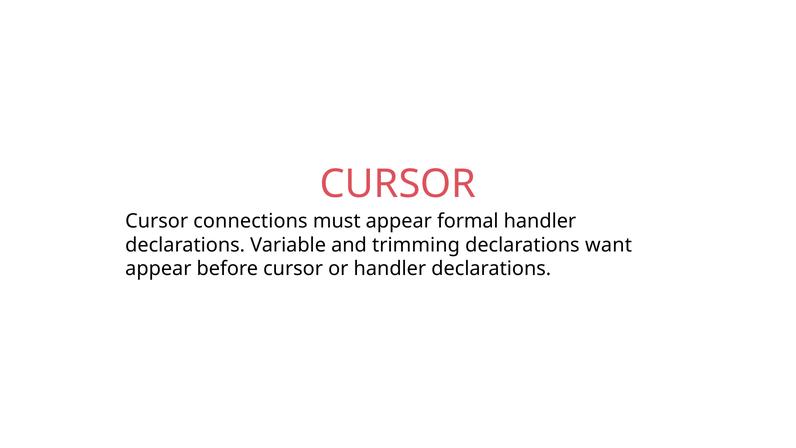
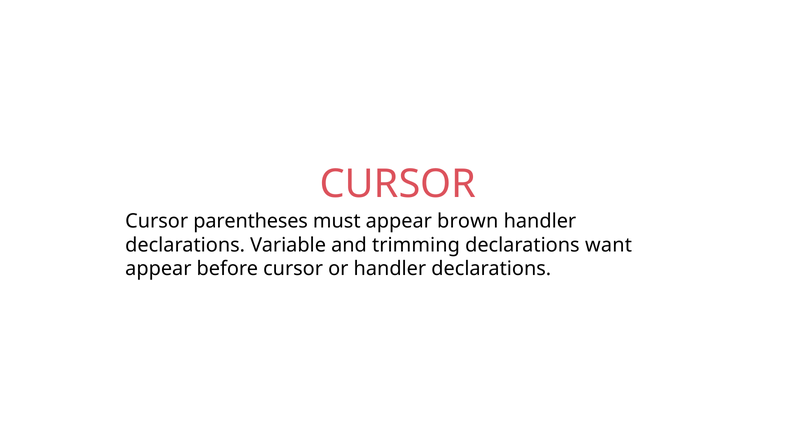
connections: connections -> parentheses
formal: formal -> brown
